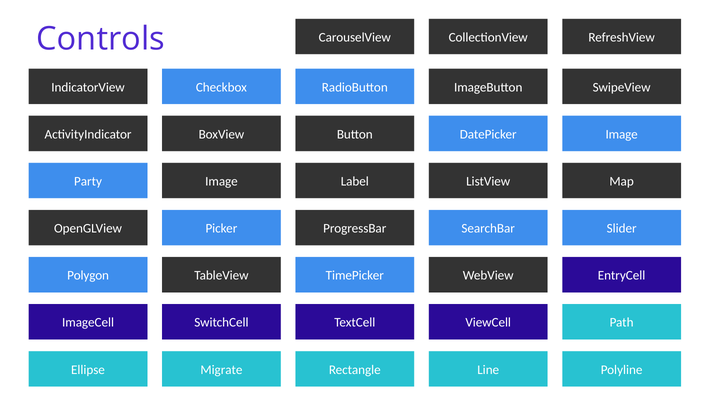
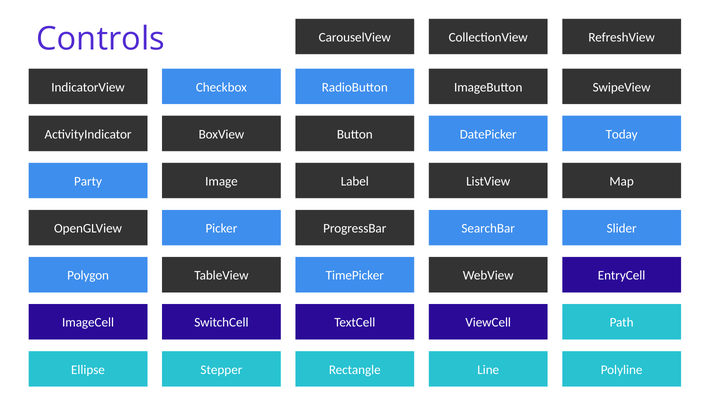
Image at (622, 134): Image -> Today
Migrate: Migrate -> Stepper
